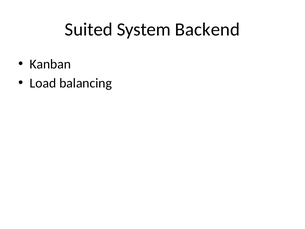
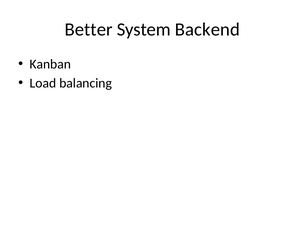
Suited: Suited -> Better
